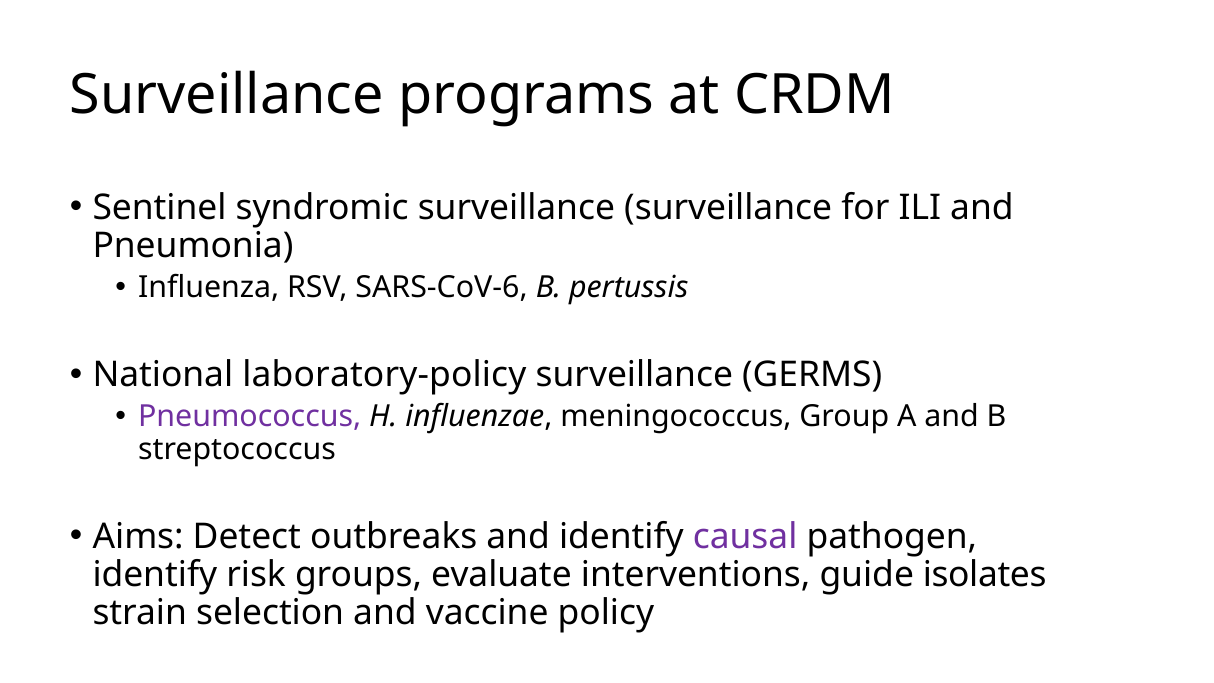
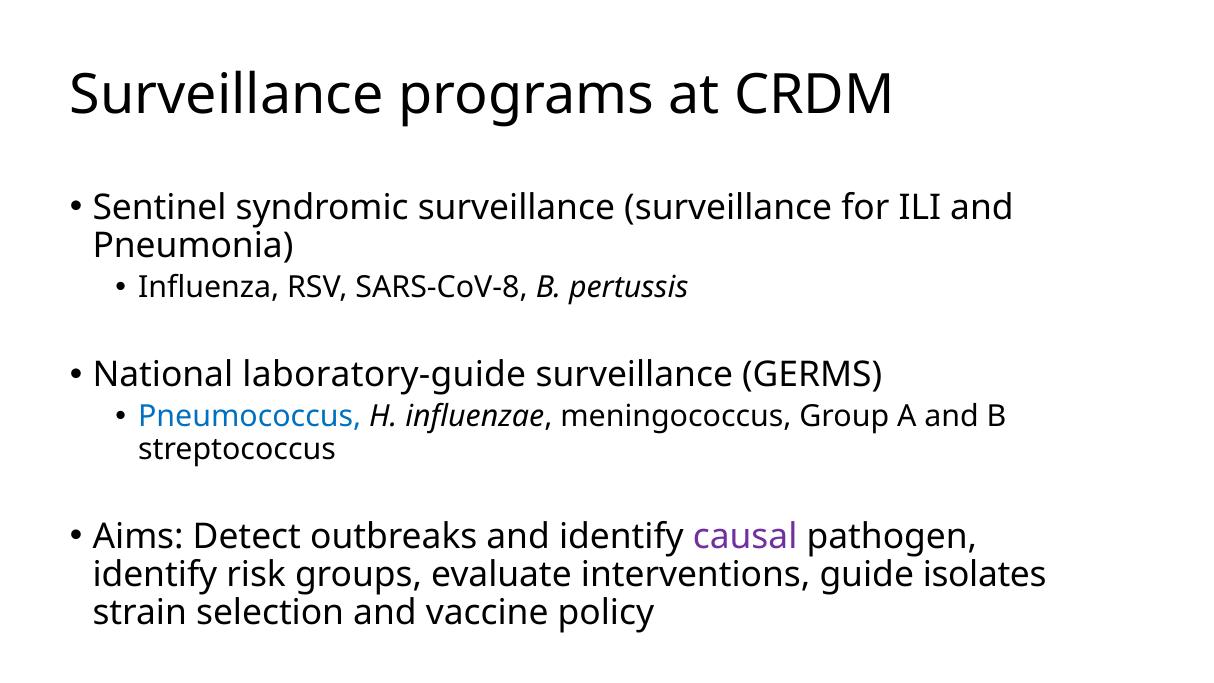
SARS-CoV-6: SARS-CoV-6 -> SARS-CoV-8
laboratory-policy: laboratory-policy -> laboratory-guide
Pneumococcus colour: purple -> blue
